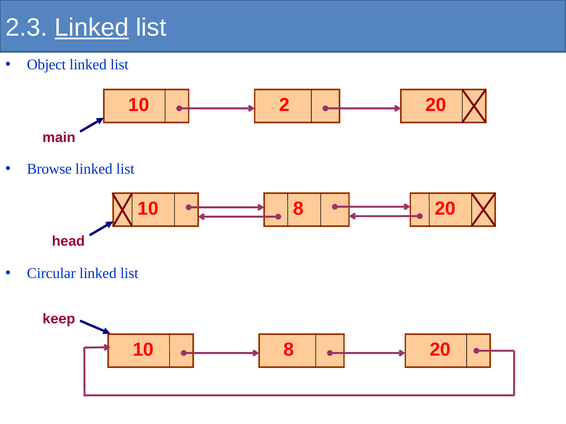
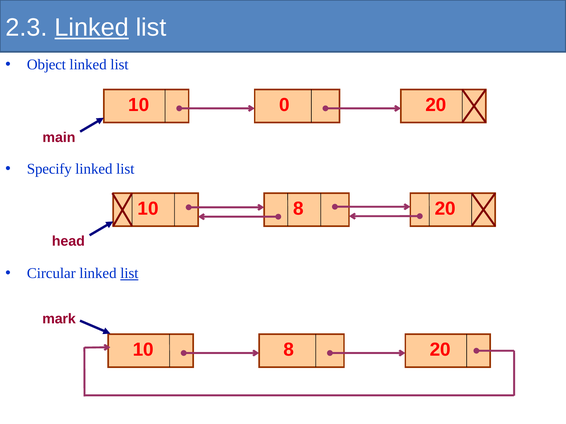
2: 2 -> 0
Browse: Browse -> Specify
list at (129, 274) underline: none -> present
keep: keep -> mark
